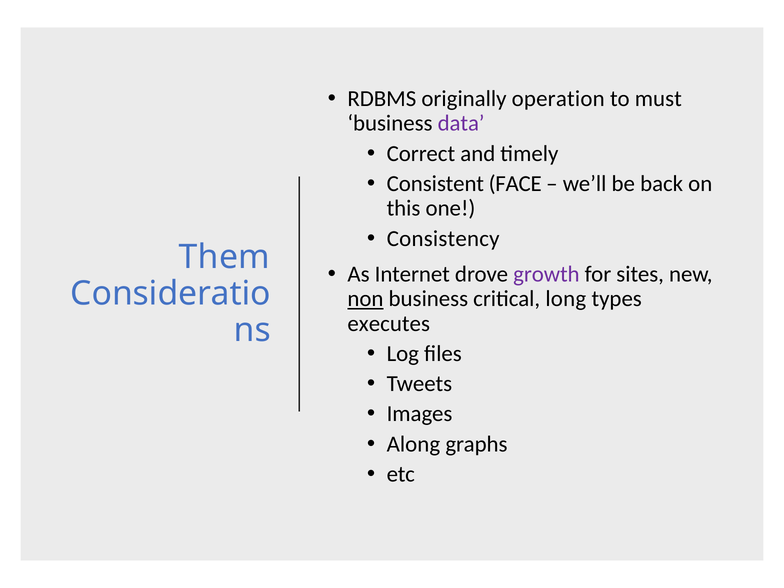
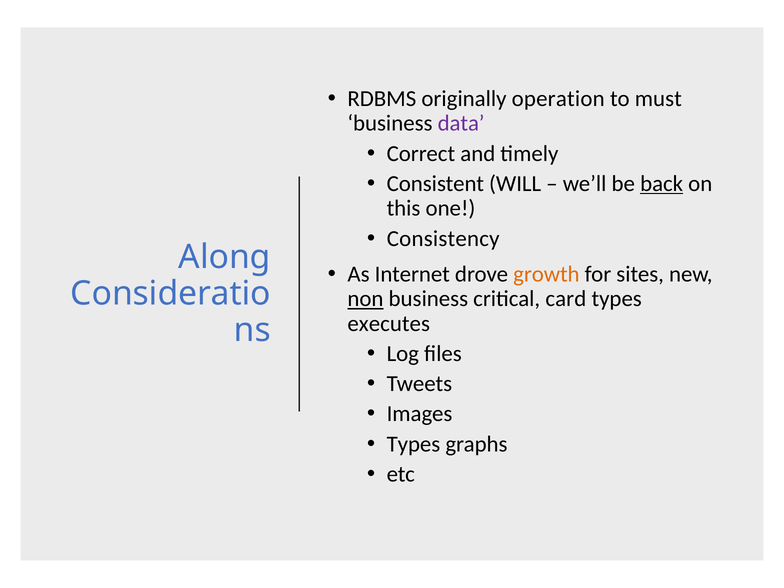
FACE: FACE -> WILL
back underline: none -> present
Them: Them -> Along
growth colour: purple -> orange
long: long -> card
Along at (413, 444): Along -> Types
